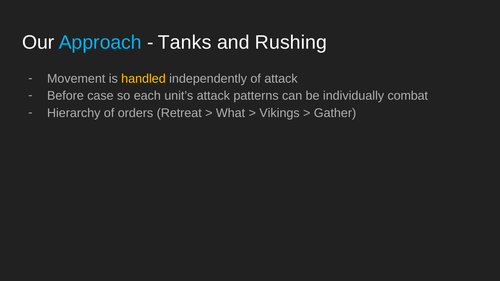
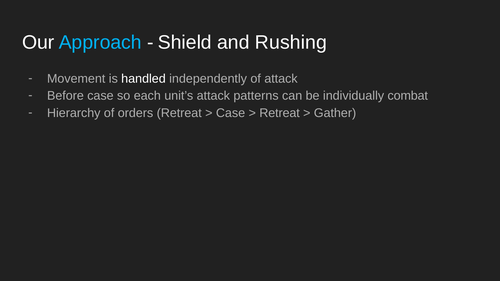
Tanks: Tanks -> Shield
handled colour: yellow -> white
What at (231, 113): What -> Case
Vikings at (280, 113): Vikings -> Retreat
